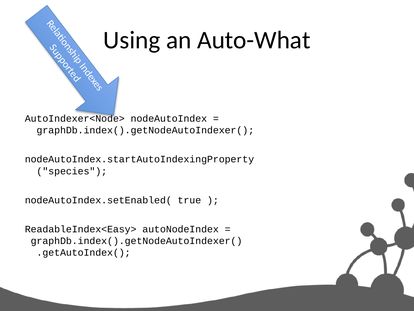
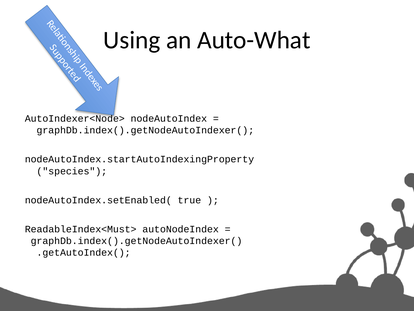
ReadableIndex<Easy>: ReadableIndex<Easy> -> ReadableIndex<Must>
